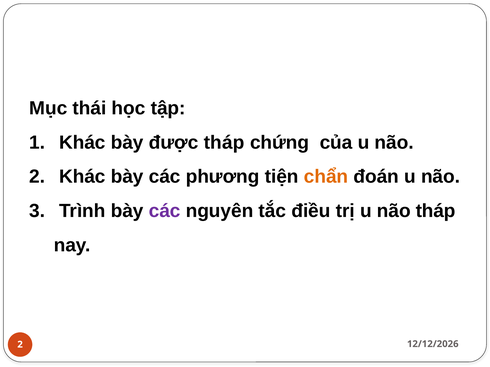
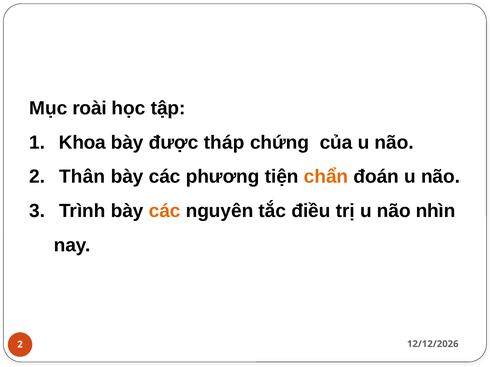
thái: thái -> roài
Khác at (82, 143): Khác -> Khoa
2 Khác: Khác -> Thân
các at (165, 211) colour: purple -> orange
não tháp: tháp -> nhìn
